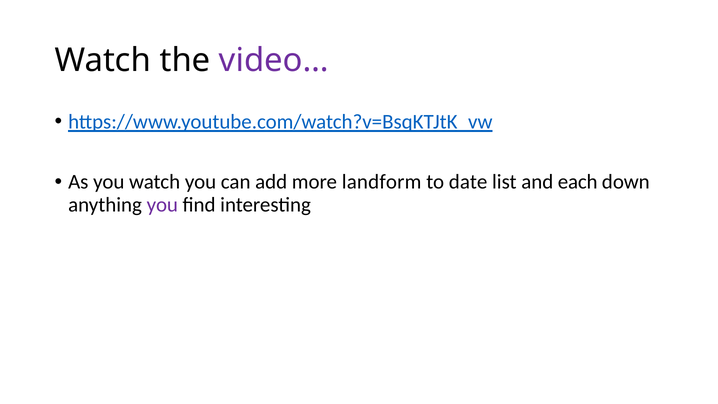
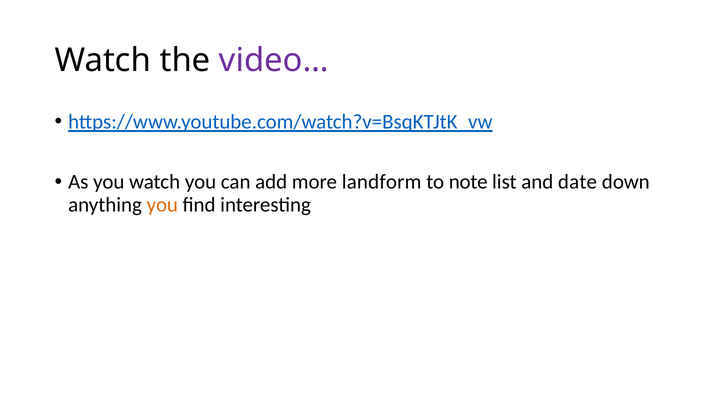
date: date -> note
each: each -> date
you at (162, 205) colour: purple -> orange
